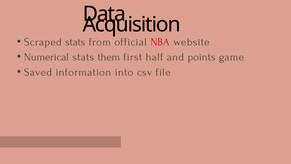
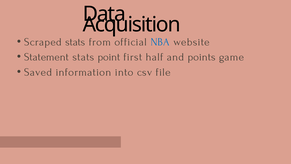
NBA colour: red -> blue
Numerical: Numerical -> Statement
them: them -> point
